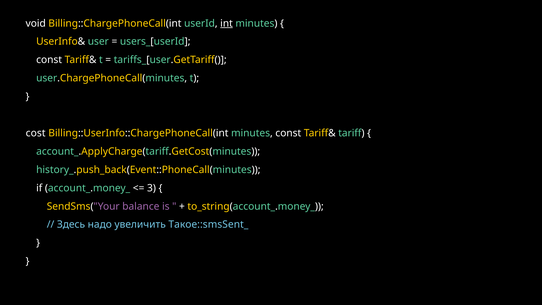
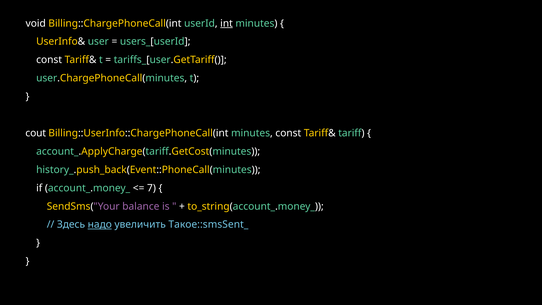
cost: cost -> cout
3: 3 -> 7
надо underline: none -> present
